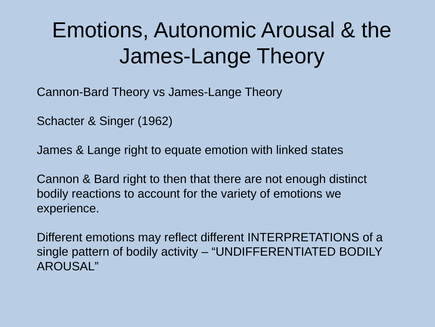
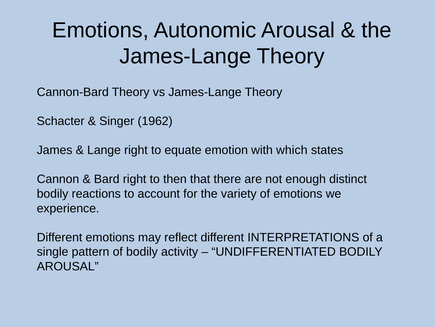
linked: linked -> which
